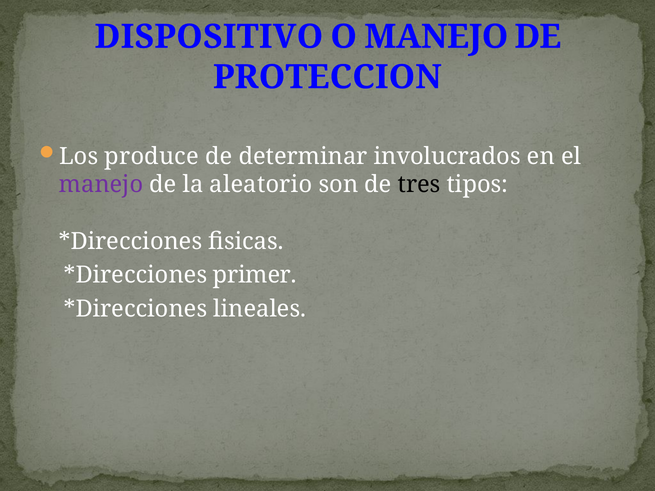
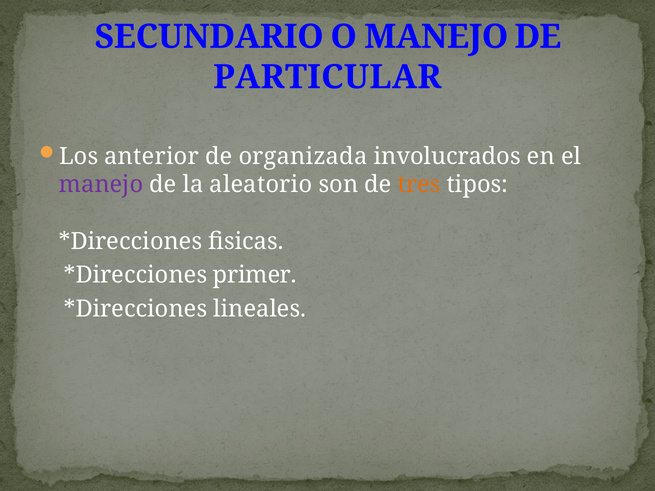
DISPOSITIVO: DISPOSITIVO -> SECUNDARIO
PROTECCION: PROTECCION -> PARTICULAR
produce: produce -> anterior
determinar: determinar -> organizada
tres colour: black -> orange
